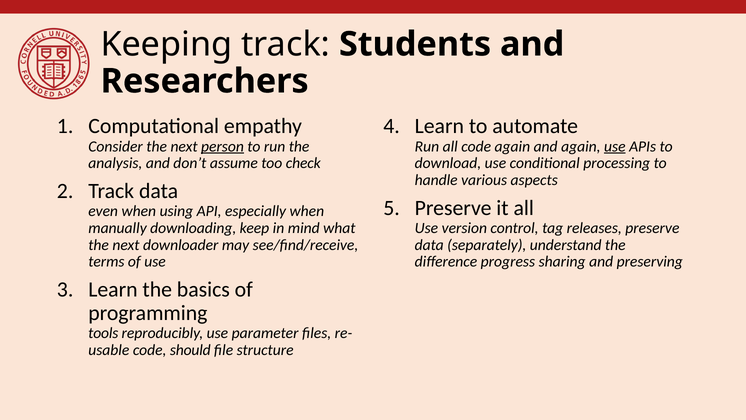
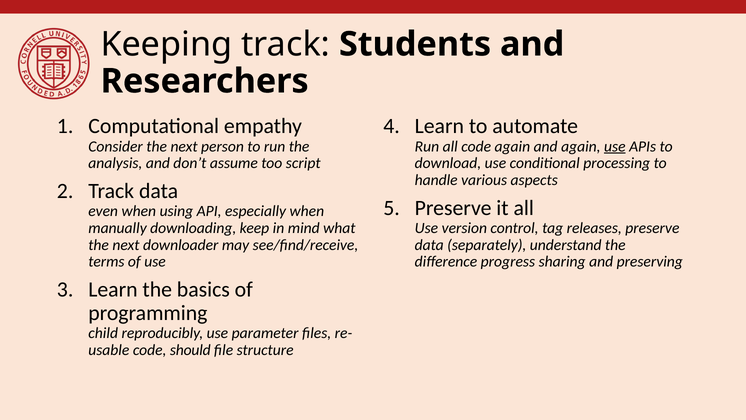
person underline: present -> none
check: check -> script
tools: tools -> child
